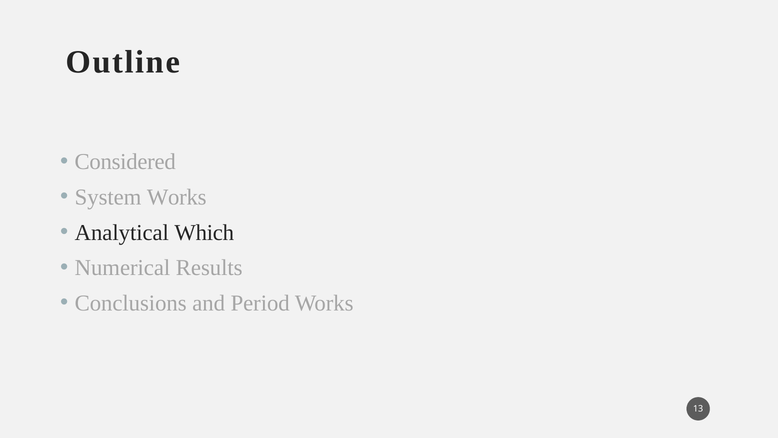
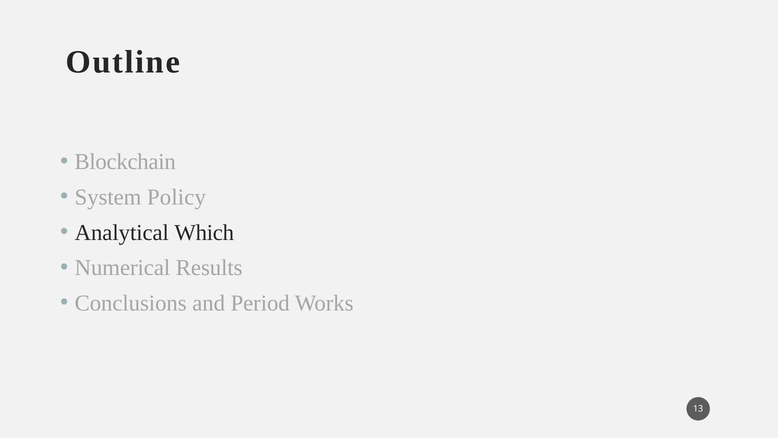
Considered: Considered -> Blockchain
System Works: Works -> Policy
